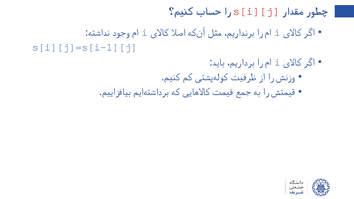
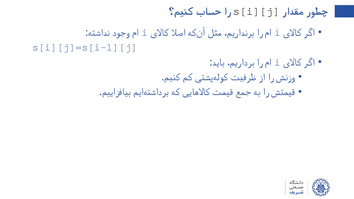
s[i][j colour: red -> black
